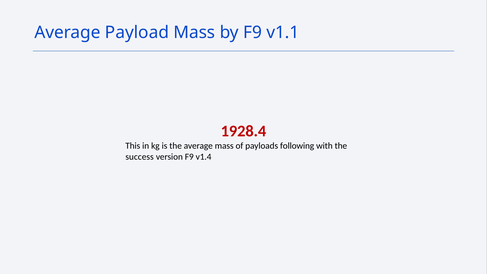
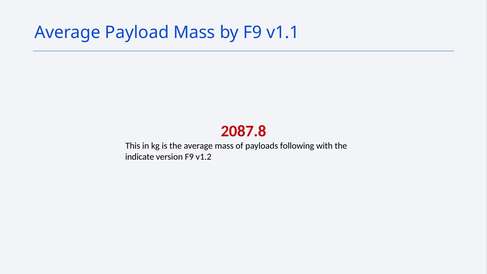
1928.4: 1928.4 -> 2087.8
success: success -> indicate
v1.4: v1.4 -> v1.2
